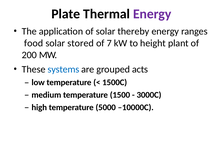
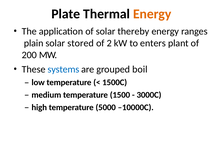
Energy at (152, 14) colour: purple -> orange
food: food -> plain
7: 7 -> 2
height: height -> enters
acts: acts -> boil
